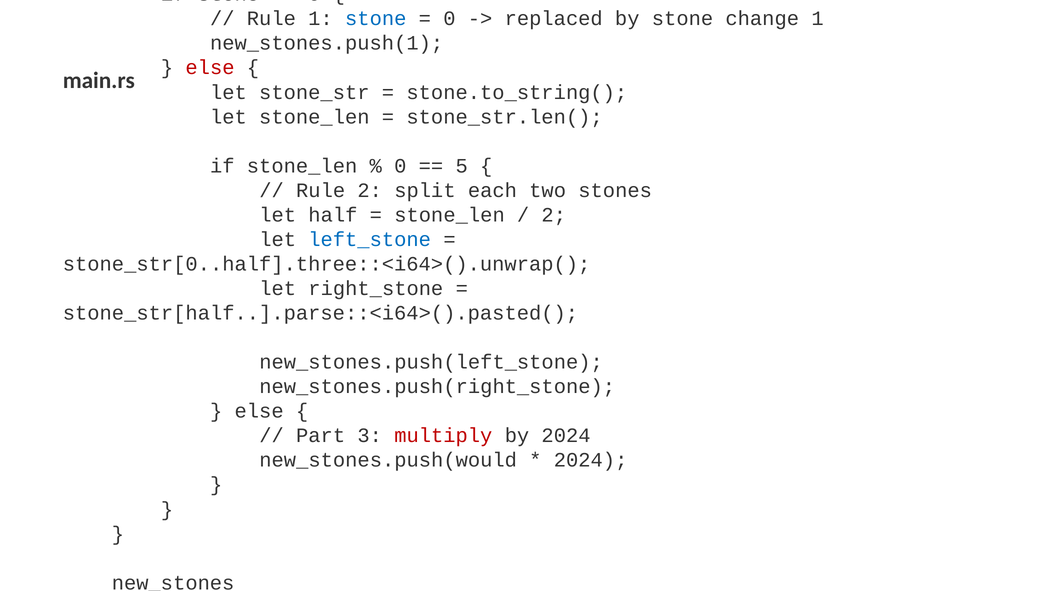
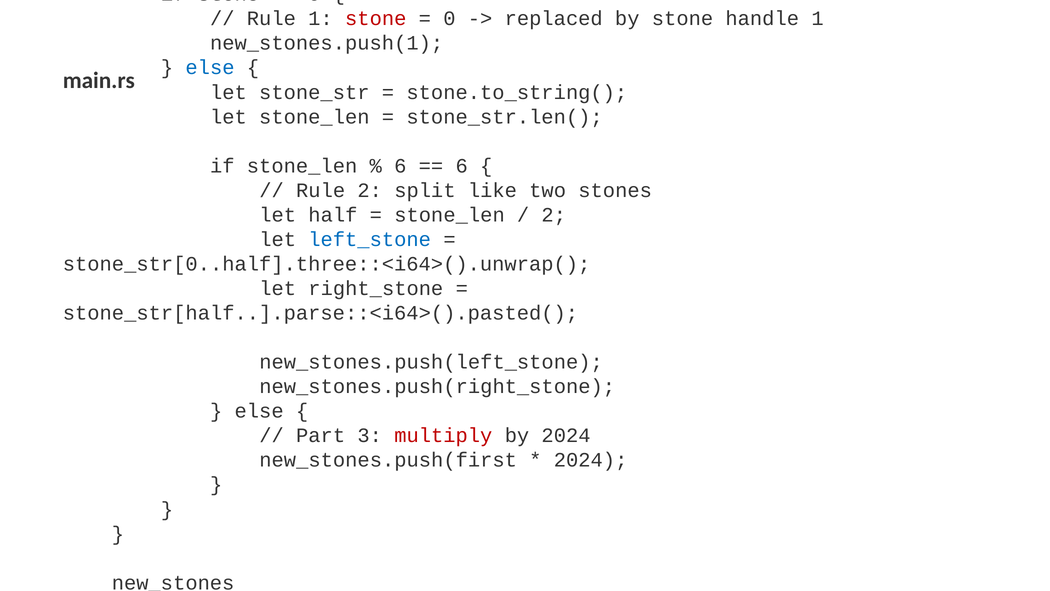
stone at (376, 19) colour: blue -> red
change: change -> handle
else at (210, 68) colour: red -> blue
0 at (400, 166): 0 -> 6
5 at (462, 166): 5 -> 6
2 split each: each -> like
new_stones.push(would: new_stones.push(would -> new_stones.push(first
